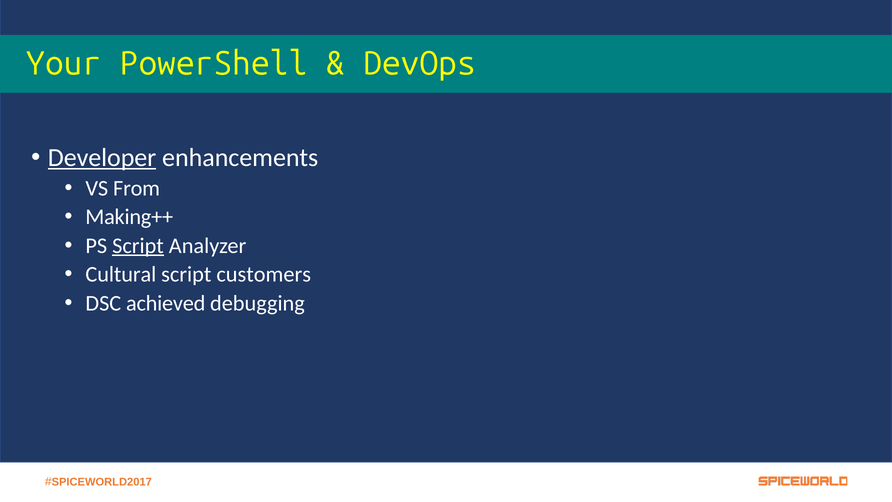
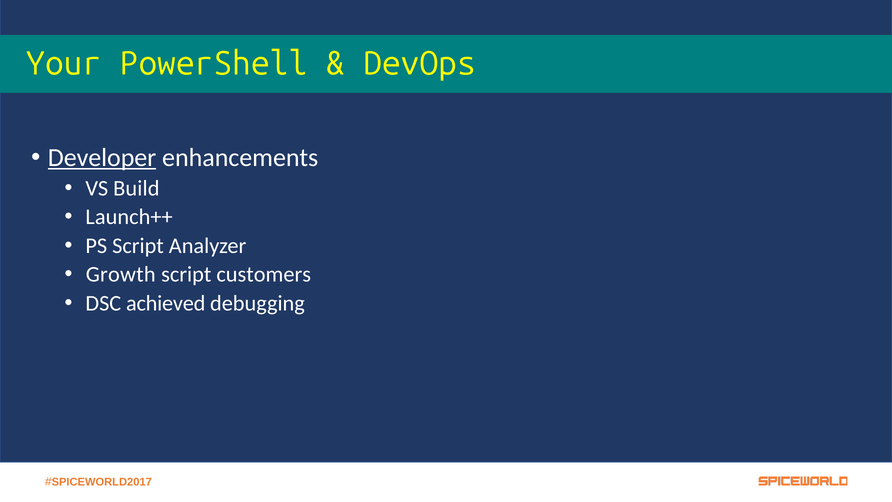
From: From -> Build
Making++: Making++ -> Launch++
Script at (138, 246) underline: present -> none
Cultural: Cultural -> Growth
